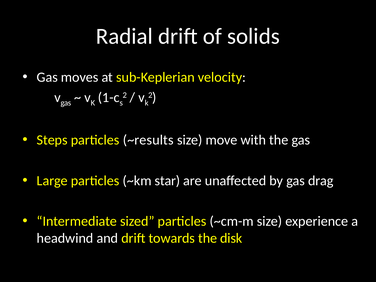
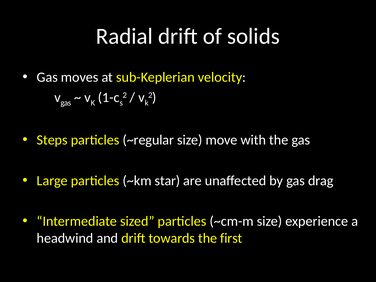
~results: ~results -> ~regular
disk: disk -> first
